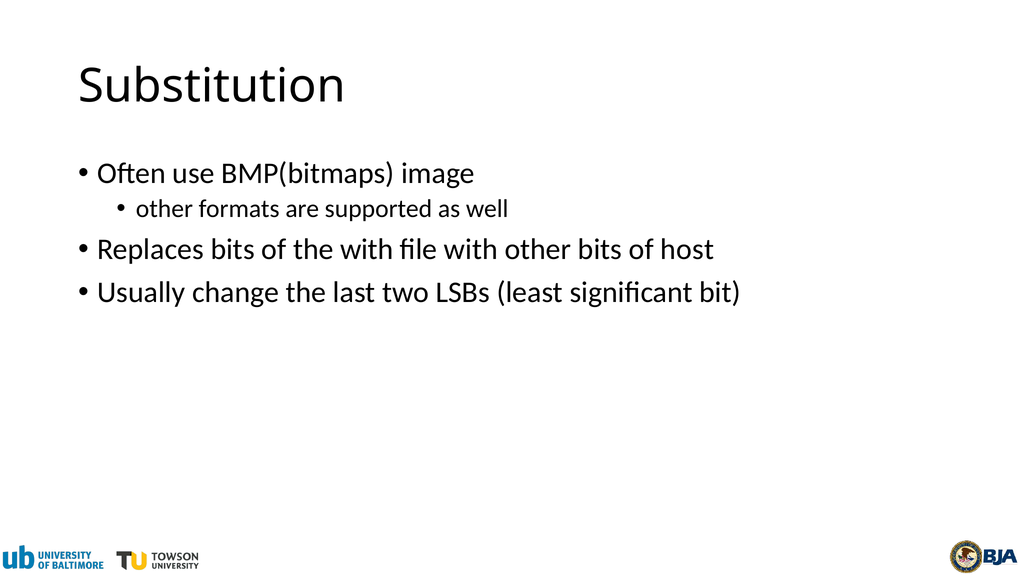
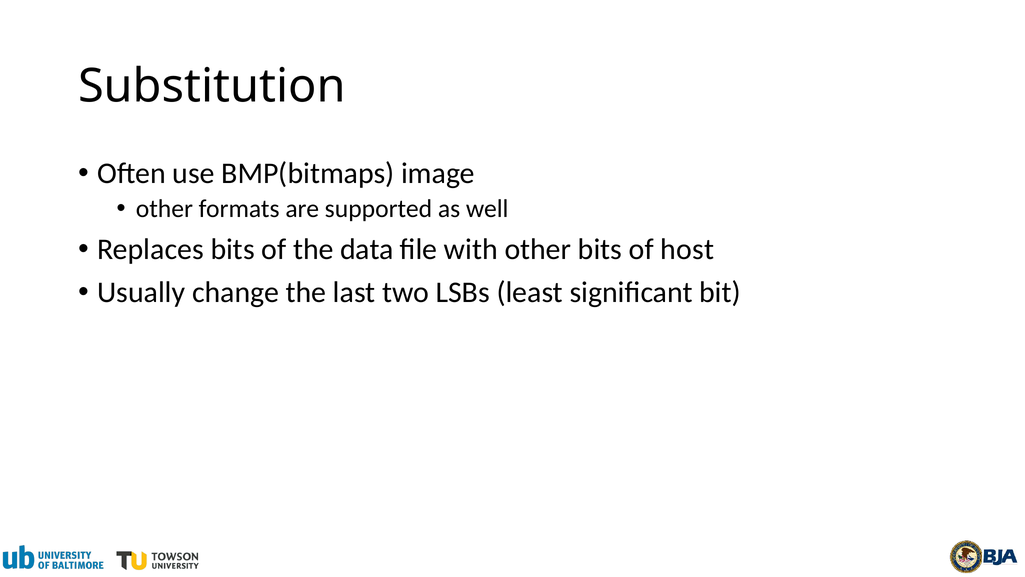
the with: with -> data
